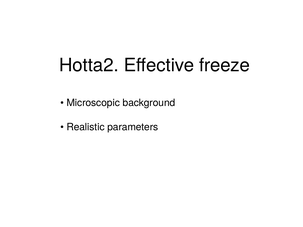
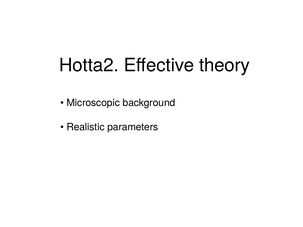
freeze: freeze -> theory
